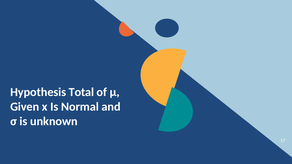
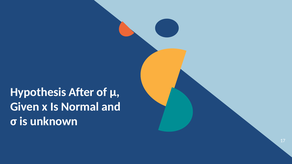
Total: Total -> After
